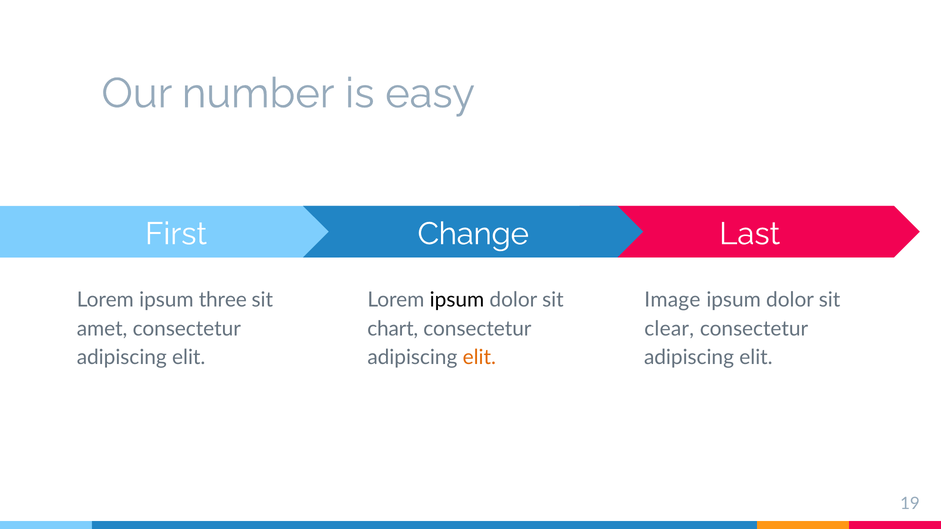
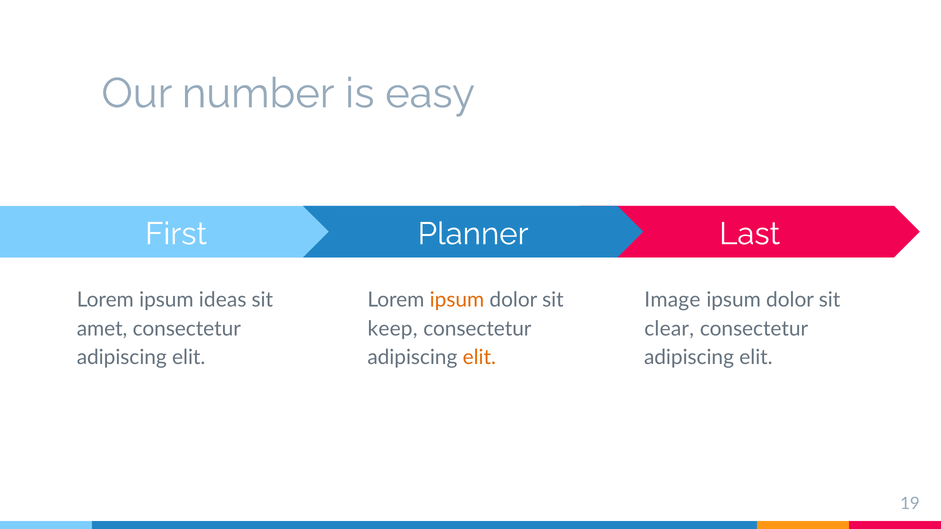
Change: Change -> Planner
three: three -> ideas
ipsum at (457, 300) colour: black -> orange
chart: chart -> keep
